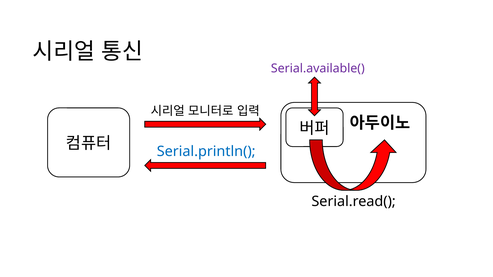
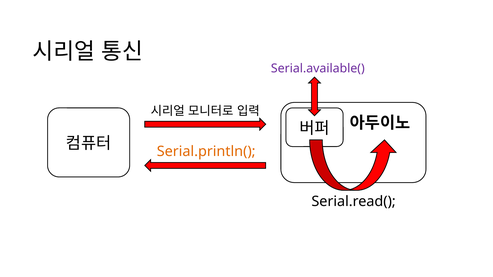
Serial.println( colour: blue -> orange
